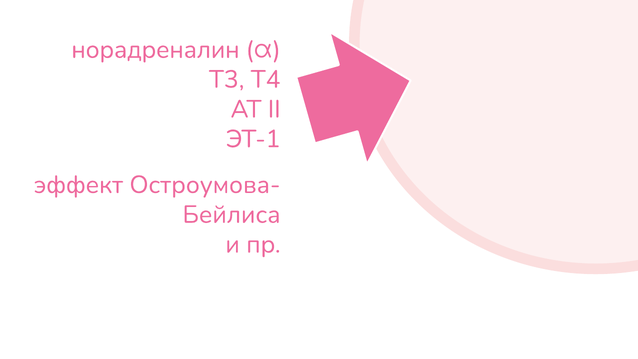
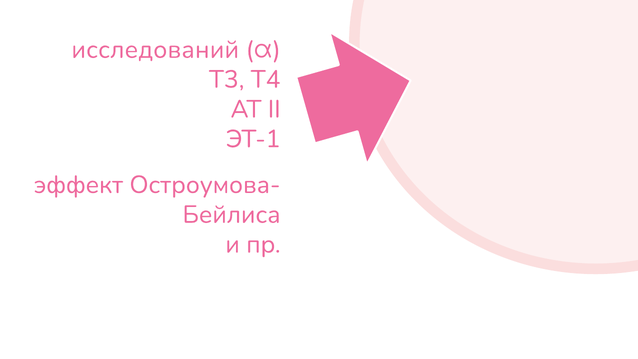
норадреналин: норадреналин -> исследований
